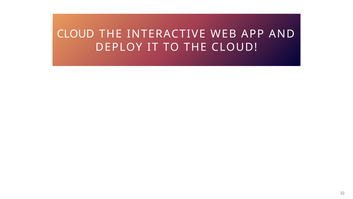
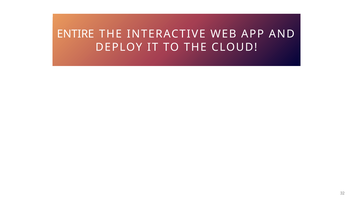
CLOUD at (76, 34): CLOUD -> ENTIRE
